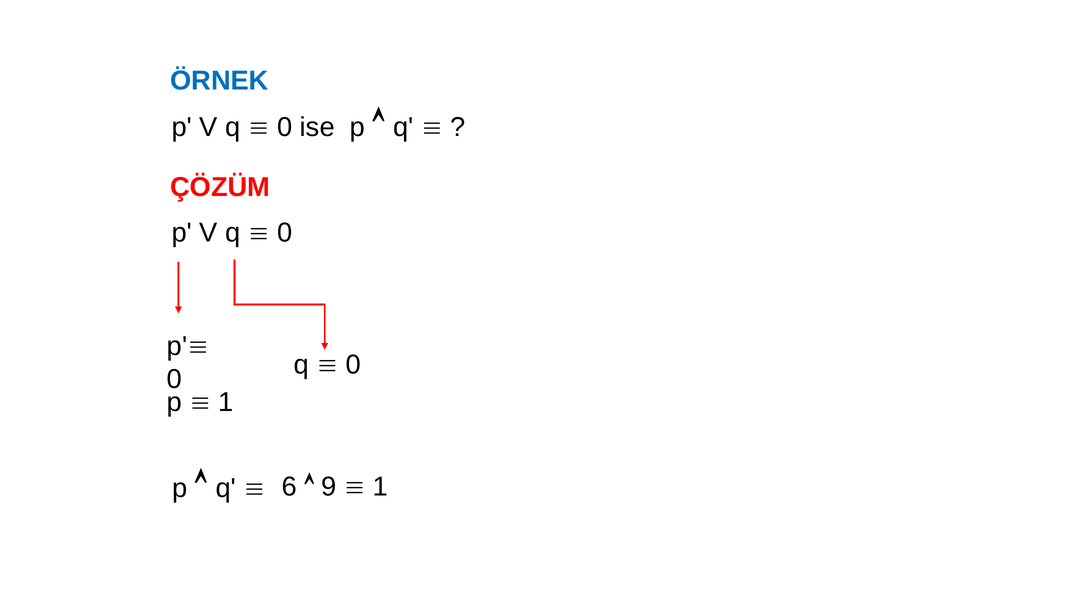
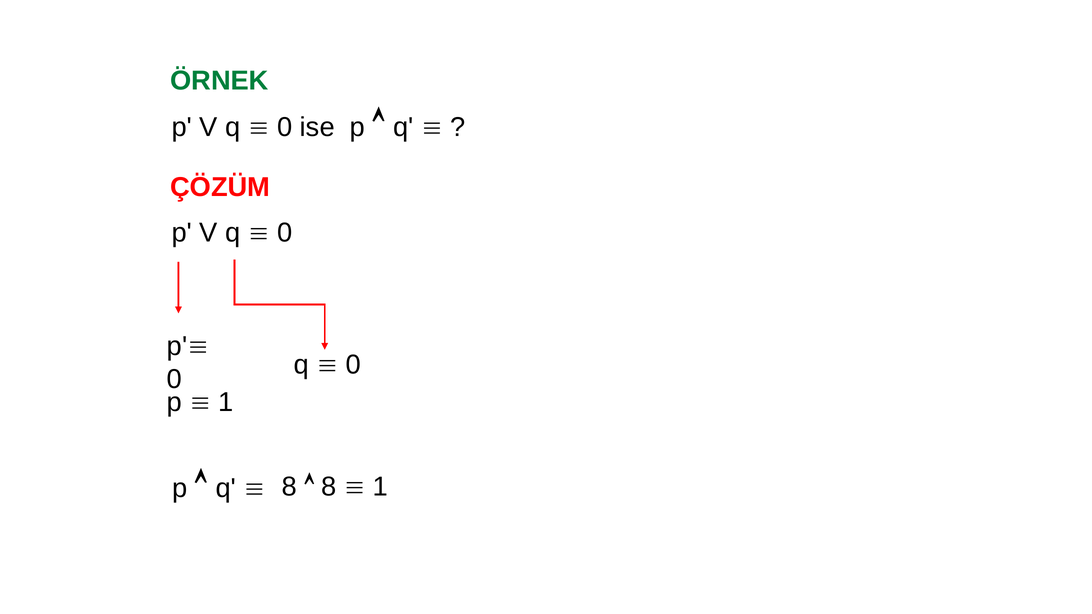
ÖRNEK colour: blue -> green
6 at (289, 487): 6 -> 8
9 at (329, 487): 9 -> 8
